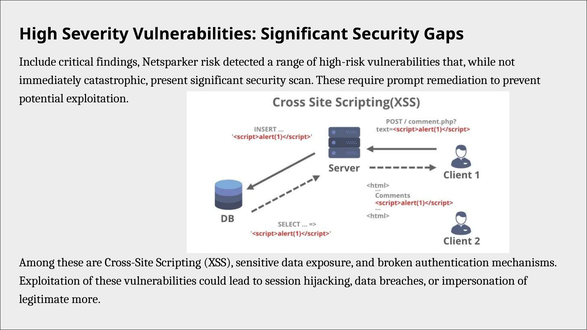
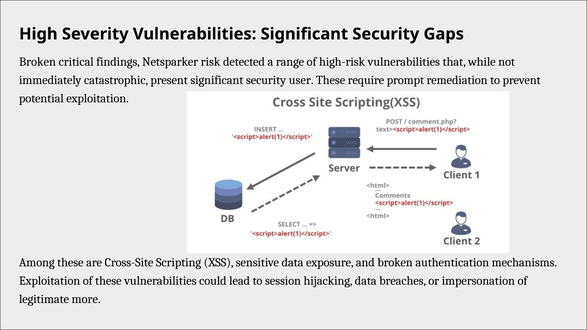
Include at (38, 62): Include -> Broken
scan: scan -> user
